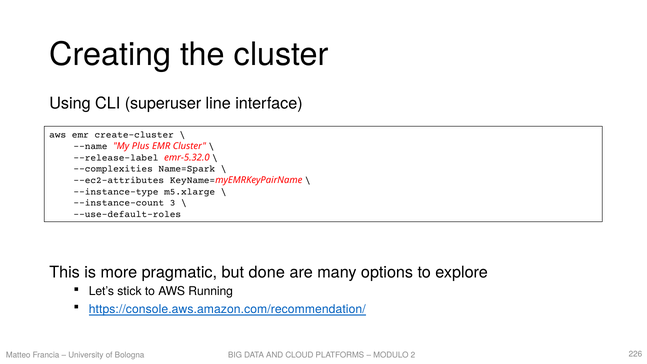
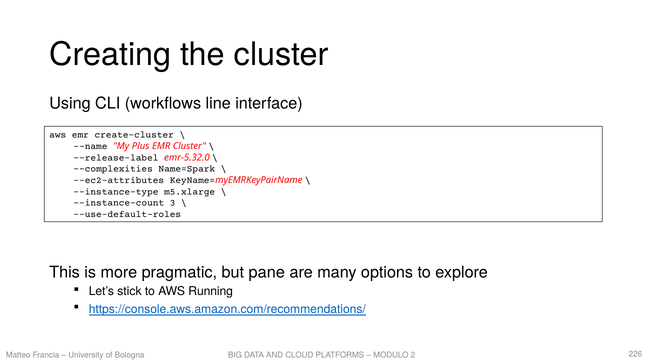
superuser: superuser -> workflows
done: done -> pane
https://console.aws.amazon.com/recommendation/: https://console.aws.amazon.com/recommendation/ -> https://console.aws.amazon.com/recommendations/
